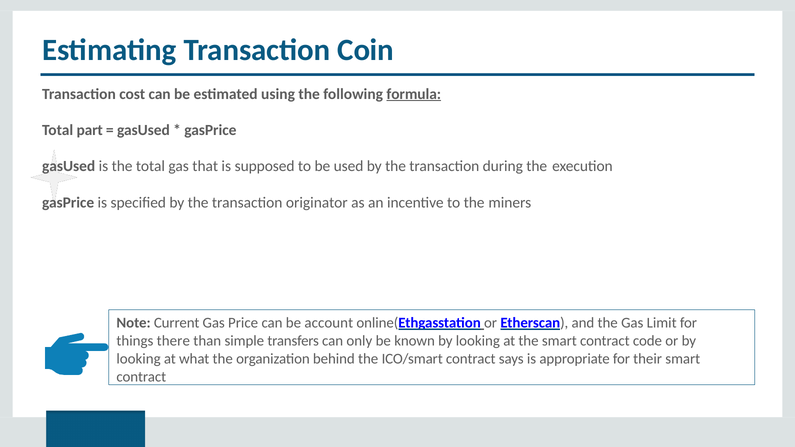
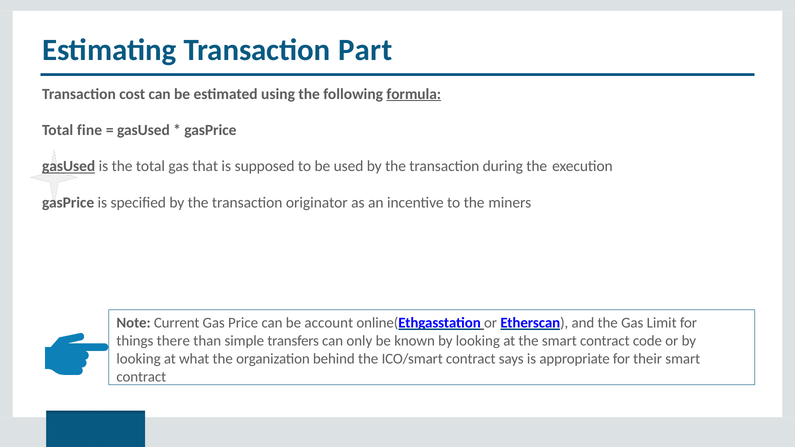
Coin: Coin -> Part
part: part -> fine
gasUsed at (69, 166) underline: none -> present
